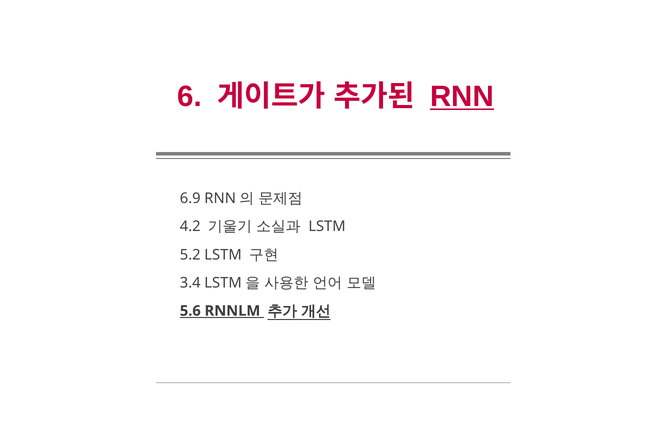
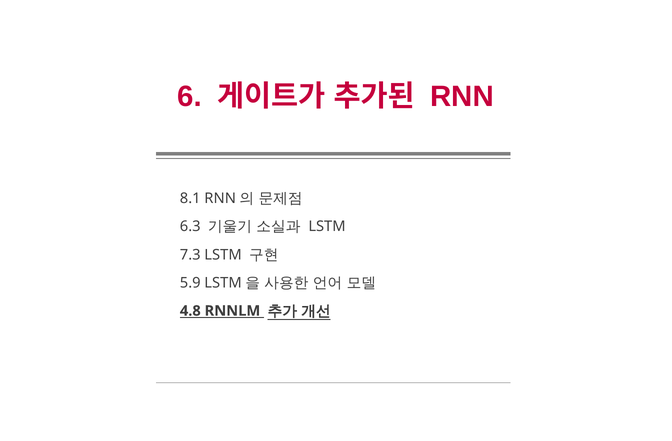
RNN underline: present -> none
6.9: 6.9 -> 8.1
4.2: 4.2 -> 6.3
5.2: 5.2 -> 7.3
3.4: 3.4 -> 5.9
5.6: 5.6 -> 4.8
